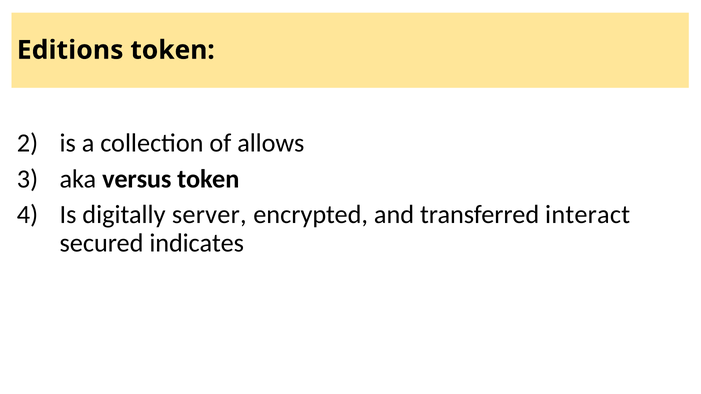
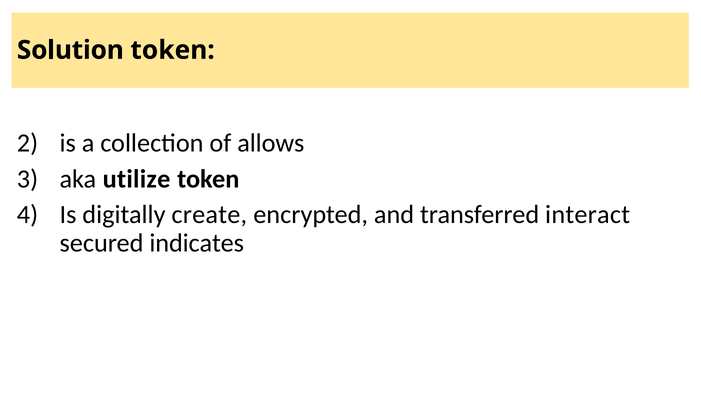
Editions: Editions -> Solution
versus: versus -> utilize
server: server -> create
